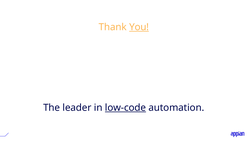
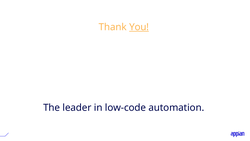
low-code underline: present -> none
